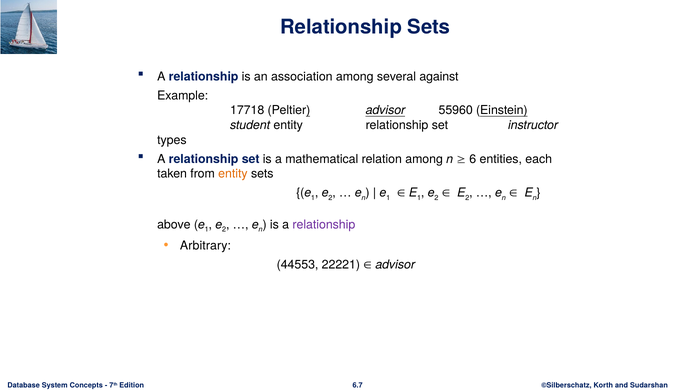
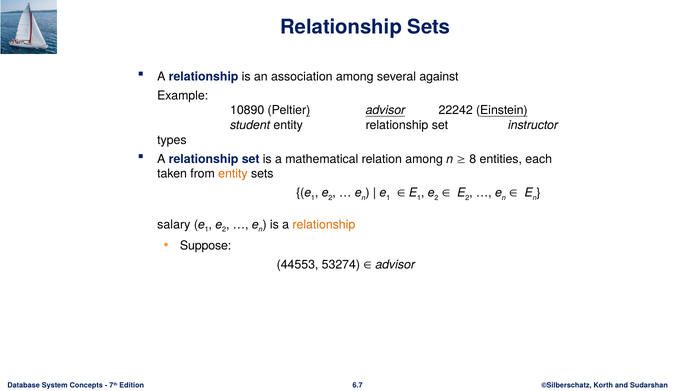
17718: 17718 -> 10890
55960: 55960 -> 22242
6: 6 -> 8
above: above -> salary
relationship at (324, 224) colour: purple -> orange
Arbitrary: Arbitrary -> Suppose
22221: 22221 -> 53274
